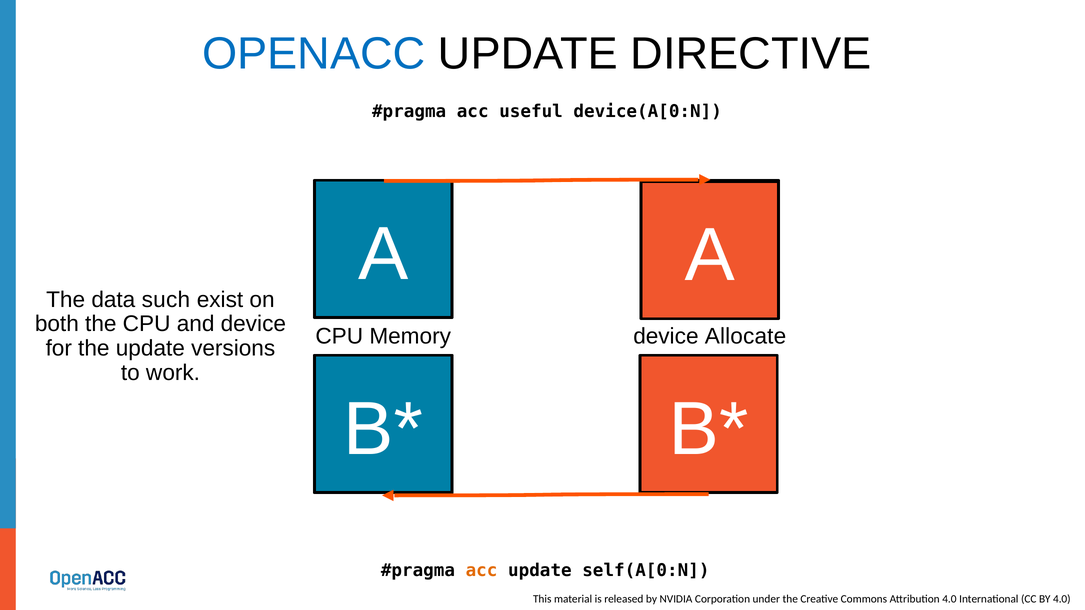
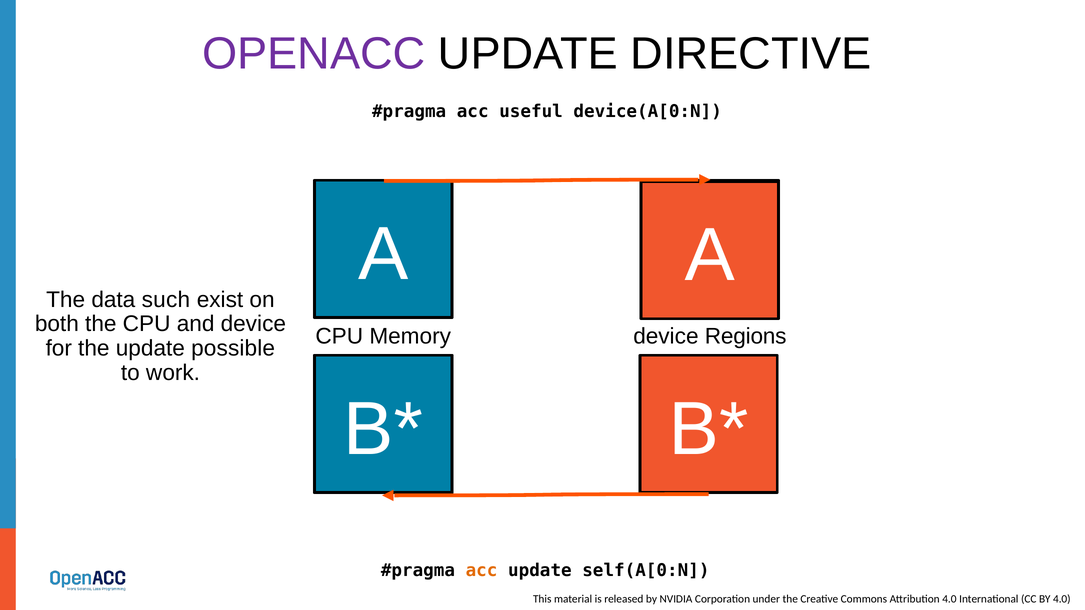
OPENACC colour: blue -> purple
Allocate: Allocate -> Regions
versions: versions -> possible
